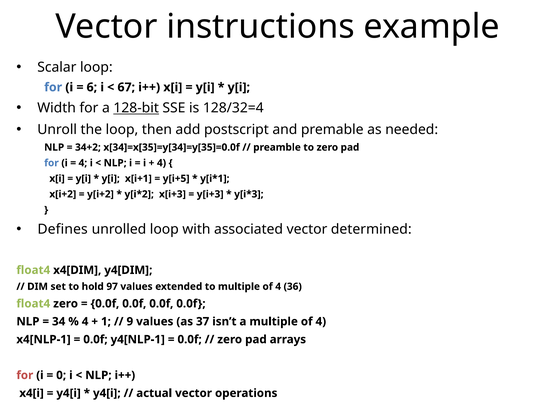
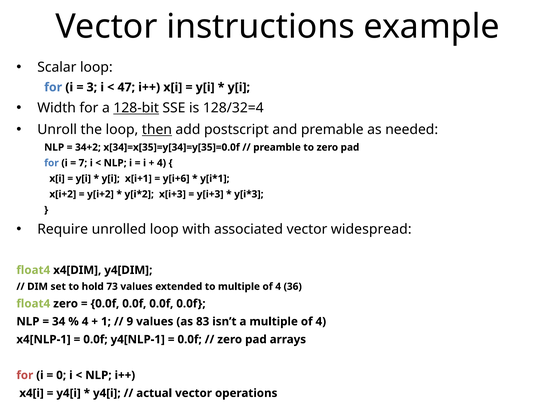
6: 6 -> 3
67: 67 -> 47
then underline: none -> present
4 at (83, 163): 4 -> 7
y[i+5: y[i+5 -> y[i+6
Defines: Defines -> Require
determined: determined -> widespread
97: 97 -> 73
37: 37 -> 83
